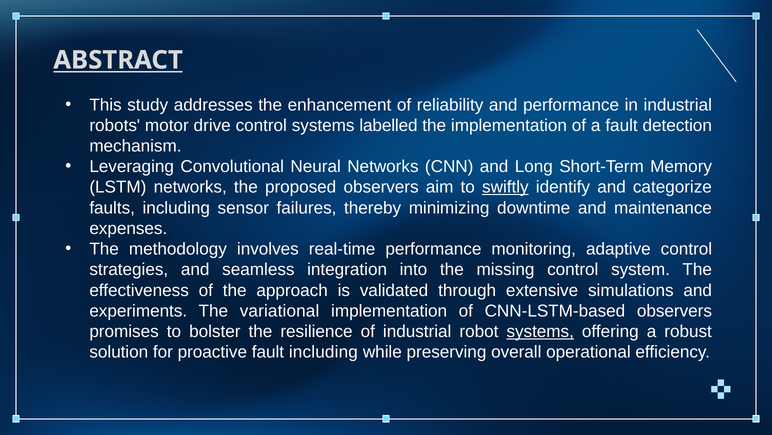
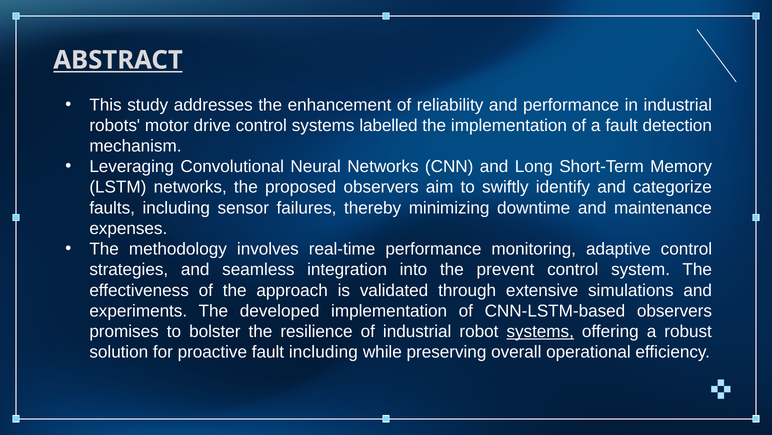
swiftly underline: present -> none
missing: missing -> prevent
variational: variational -> developed
